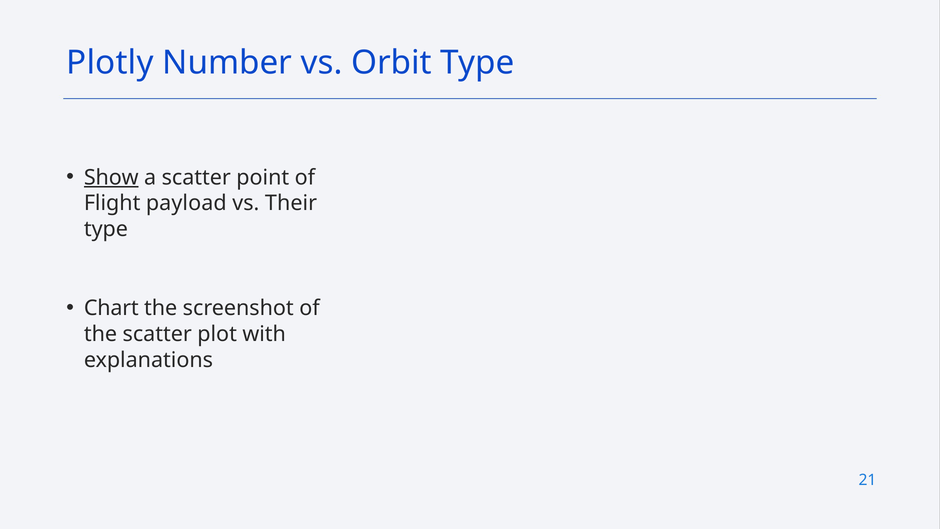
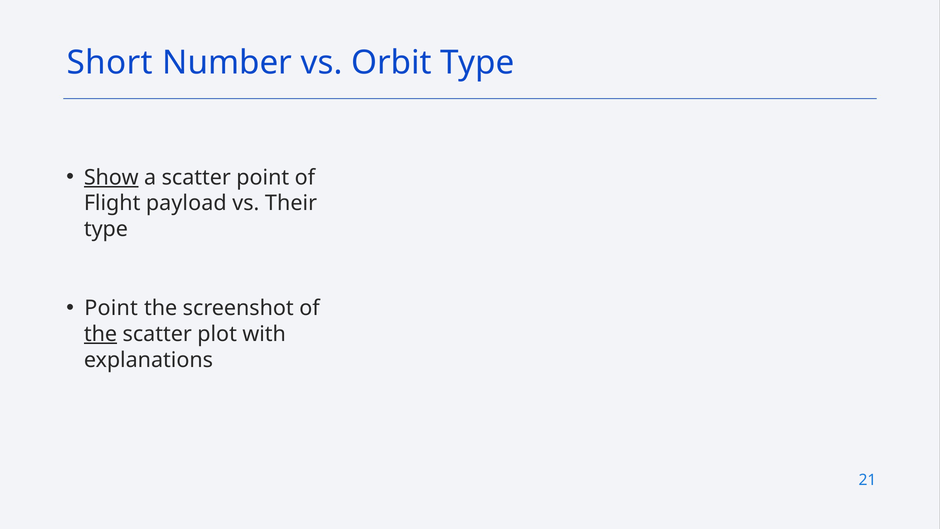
Plotly: Plotly -> Short
Chart at (111, 308): Chart -> Point
the at (101, 334) underline: none -> present
